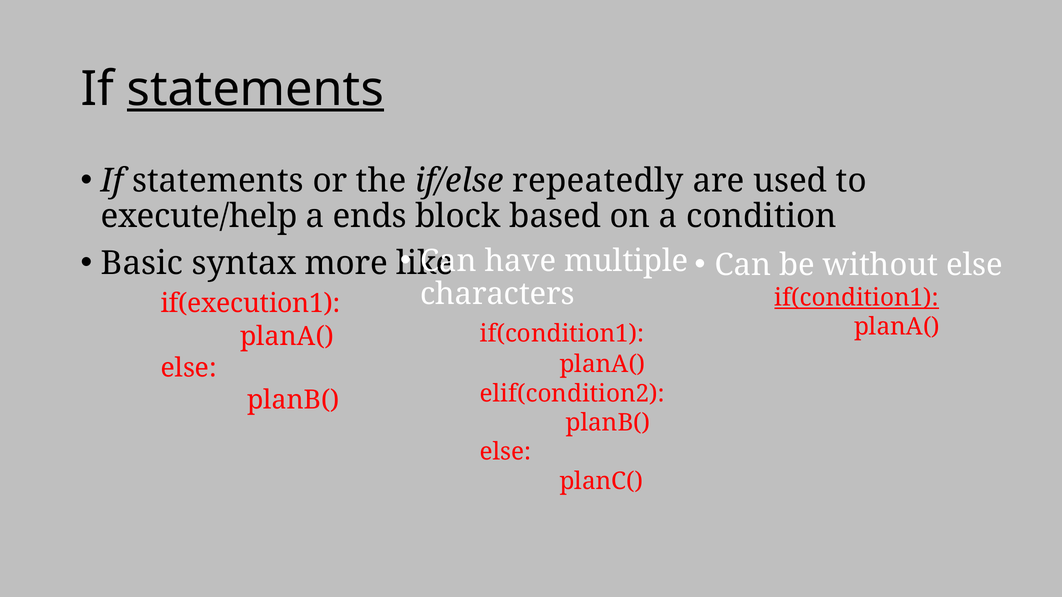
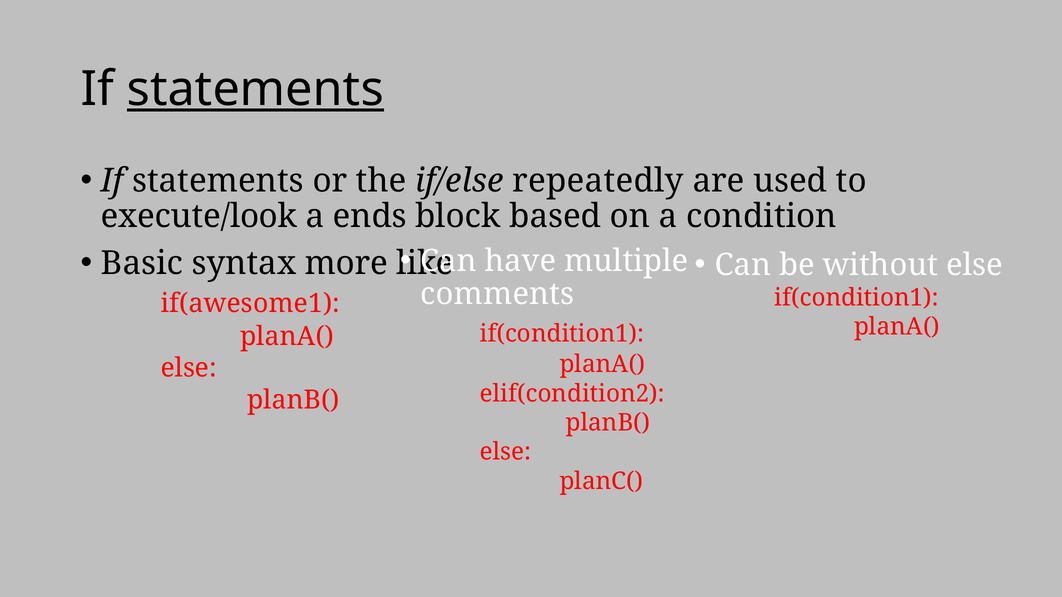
execute/help: execute/help -> execute/look
characters: characters -> comments
if(condition1 at (857, 298) underline: present -> none
if(execution1: if(execution1 -> if(awesome1
